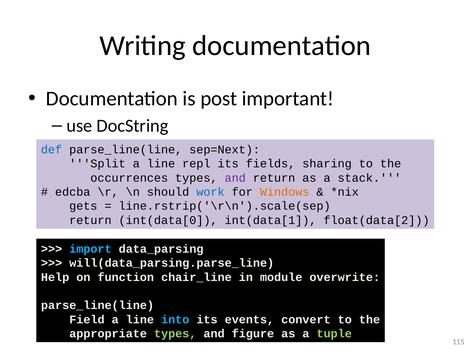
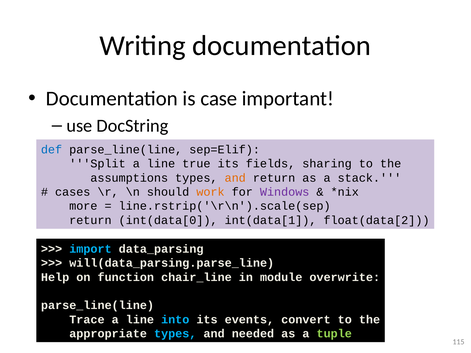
post: post -> case
sep=Next: sep=Next -> sep=Elif
repl: repl -> true
occurrences: occurrences -> assumptions
and at (235, 178) colour: purple -> orange
edcba: edcba -> cases
work colour: blue -> orange
Windows colour: orange -> purple
gets: gets -> more
Field: Field -> Trace
types at (175, 334) colour: light green -> light blue
figure: figure -> needed
